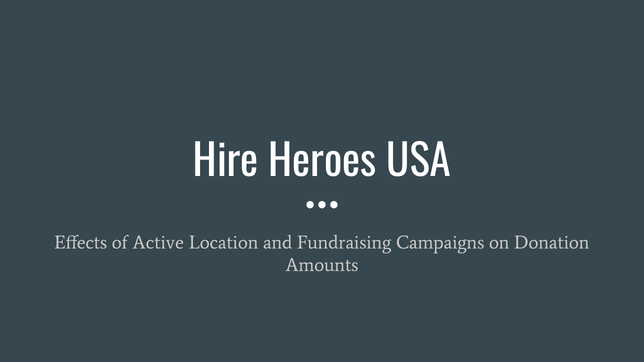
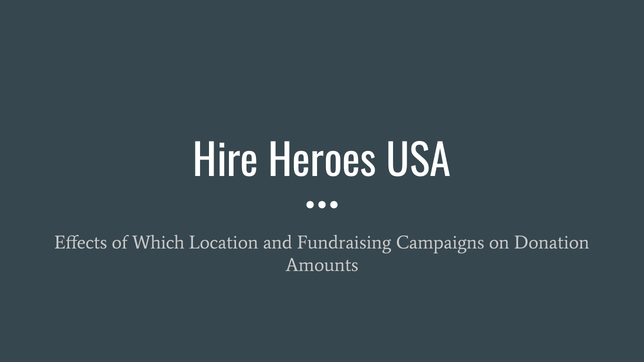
Active: Active -> Which
